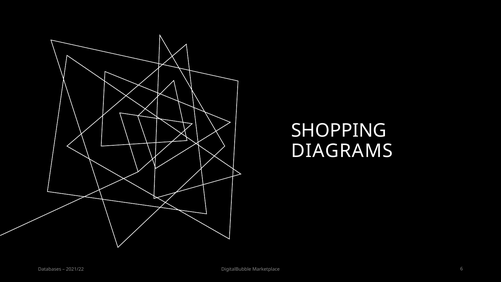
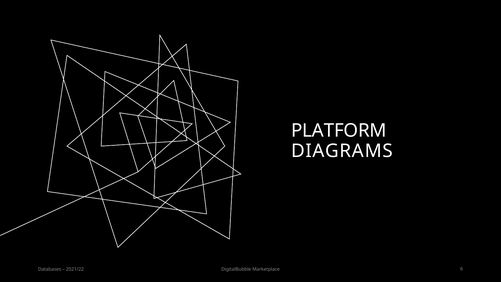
SHOPPING: SHOPPING -> PLATFORM
